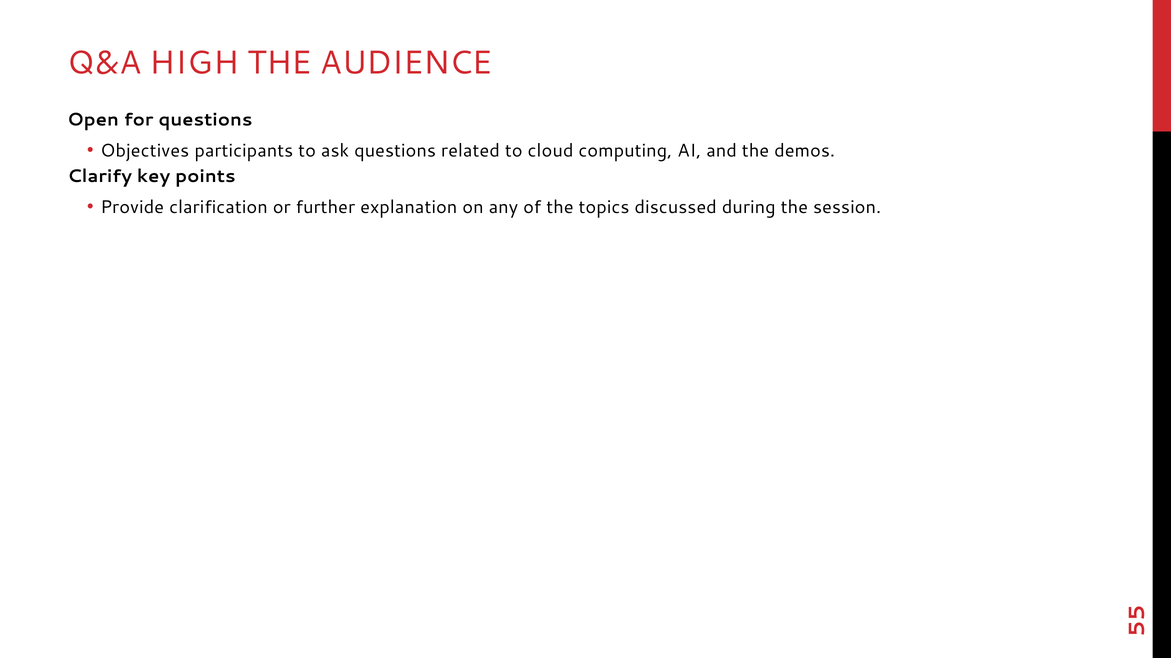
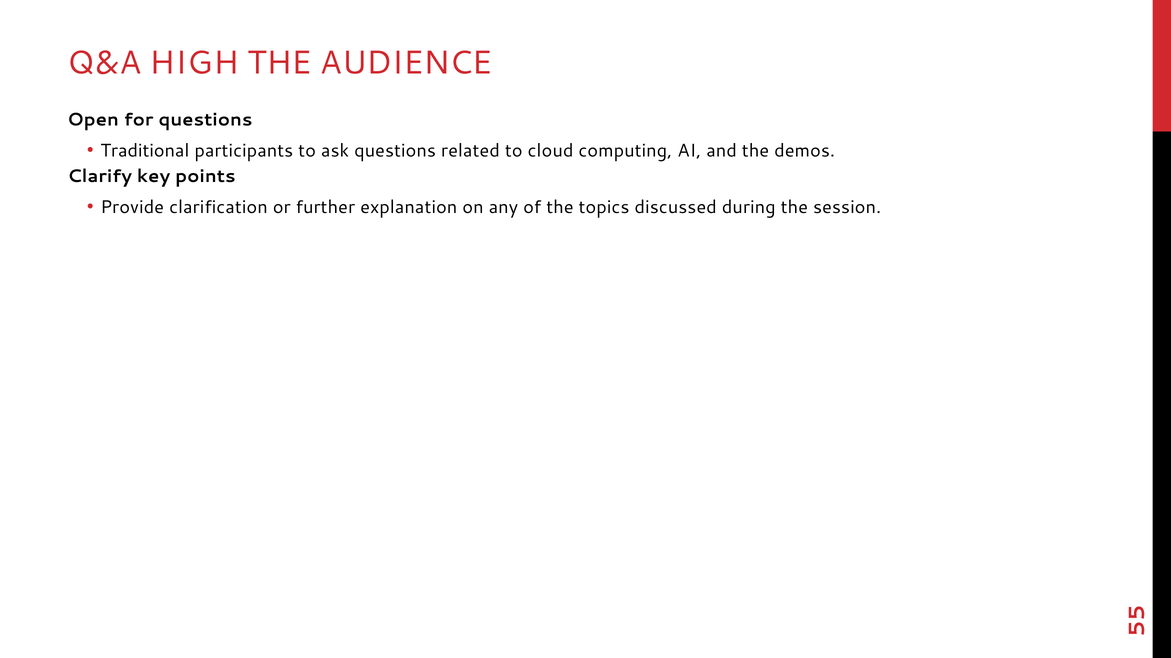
Objectives: Objectives -> Traditional
